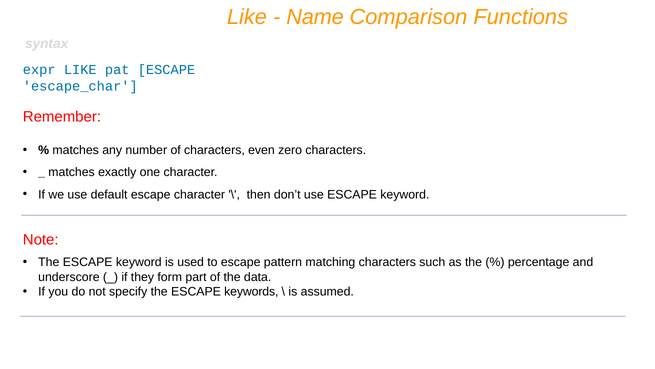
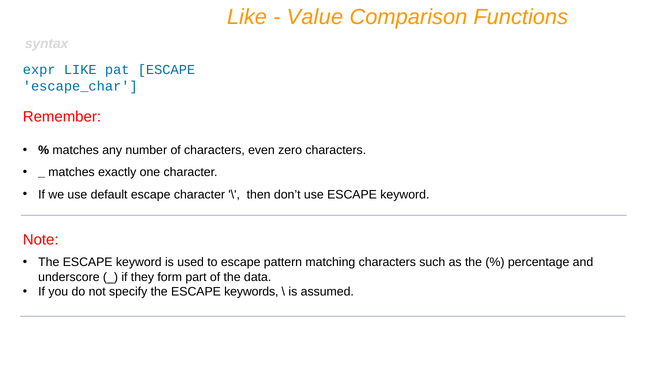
Name: Name -> Value
